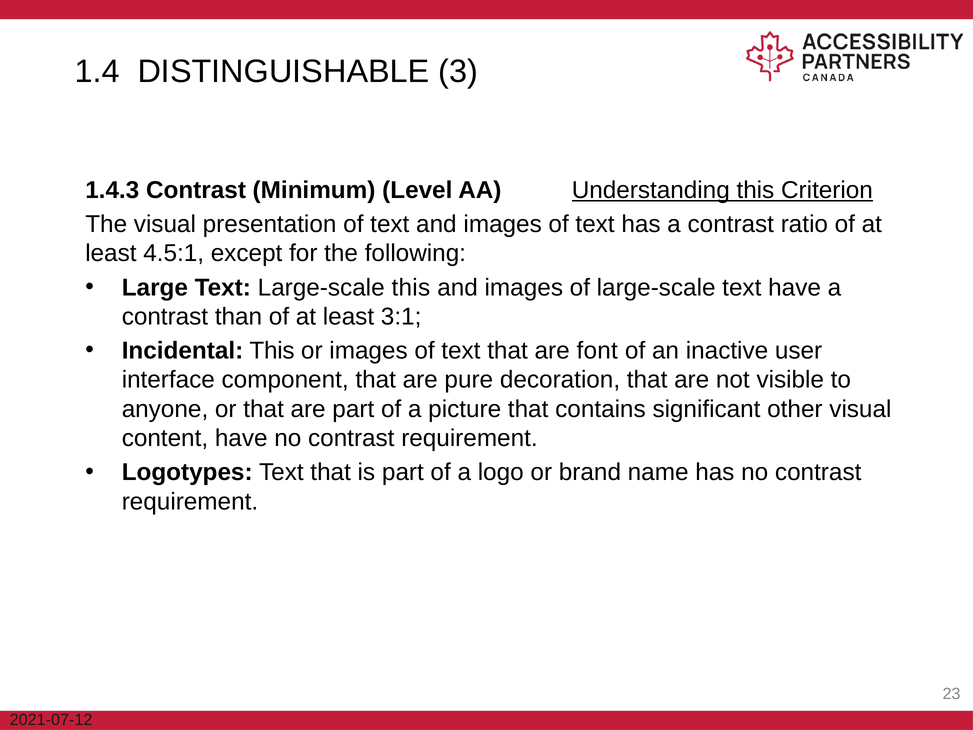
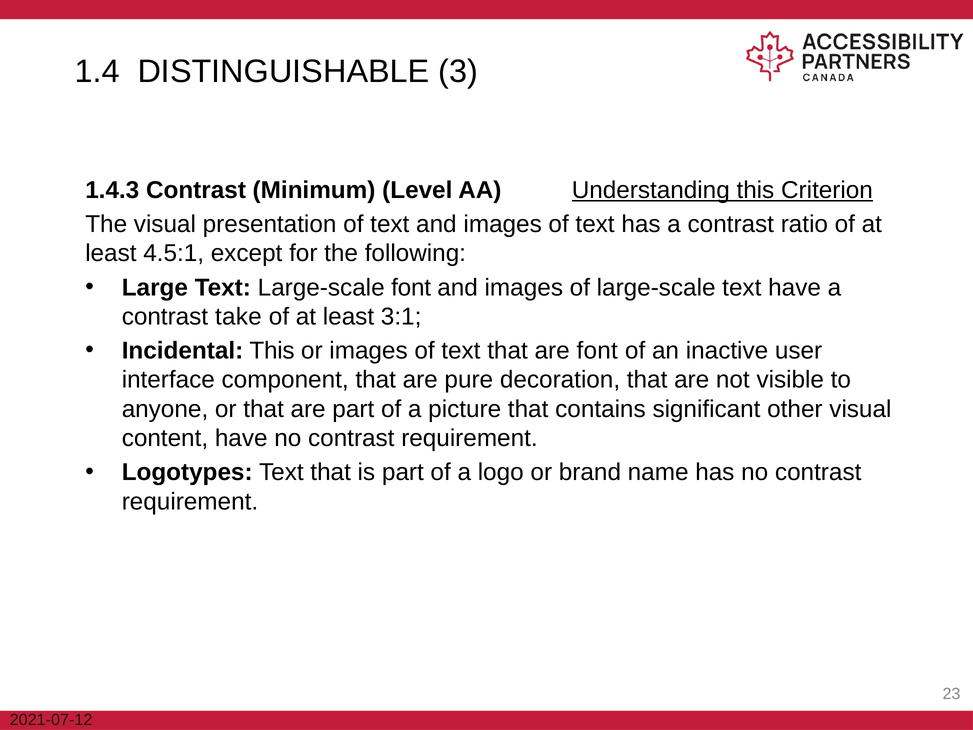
Large-scale this: this -> font
than: than -> take
